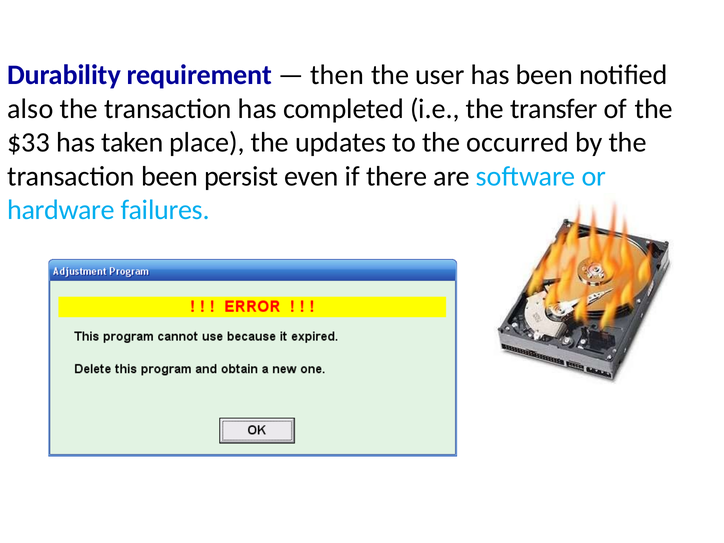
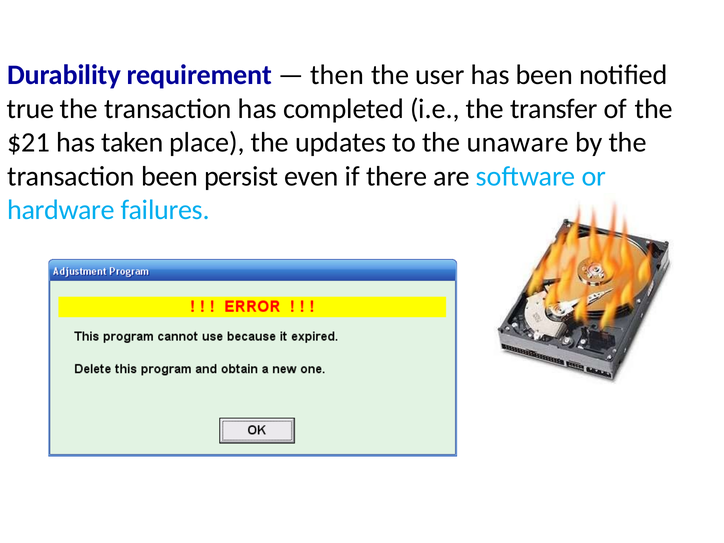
also: also -> true
$33: $33 -> $21
occurred: occurred -> unaware
